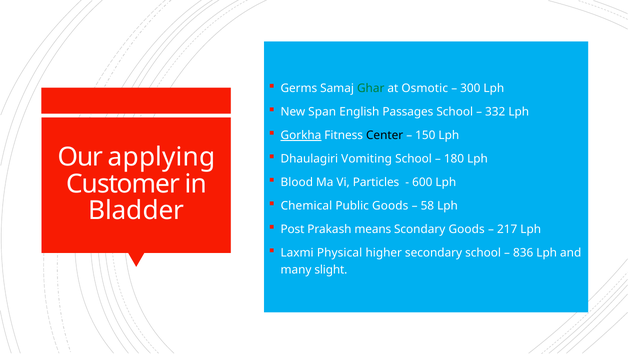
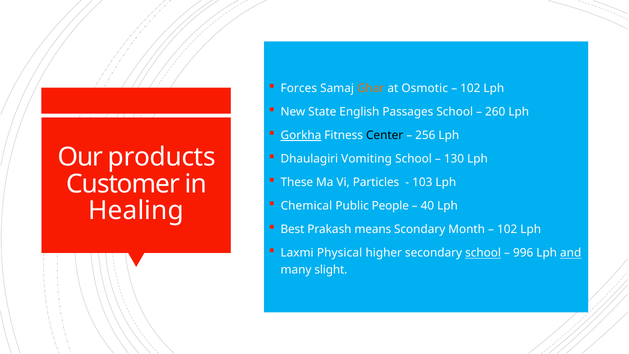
Germs: Germs -> Forces
Ghar colour: green -> orange
300 at (470, 88): 300 -> 102
Span: Span -> State
332: 332 -> 260
150: 150 -> 256
applying: applying -> products
180: 180 -> 130
Blood: Blood -> These
600: 600 -> 103
Public Goods: Goods -> People
58: 58 -> 40
Bladder: Bladder -> Healing
Post: Post -> Best
Scondary Goods: Goods -> Month
217 at (507, 229): 217 -> 102
school at (483, 253) underline: none -> present
836: 836 -> 996
and underline: none -> present
